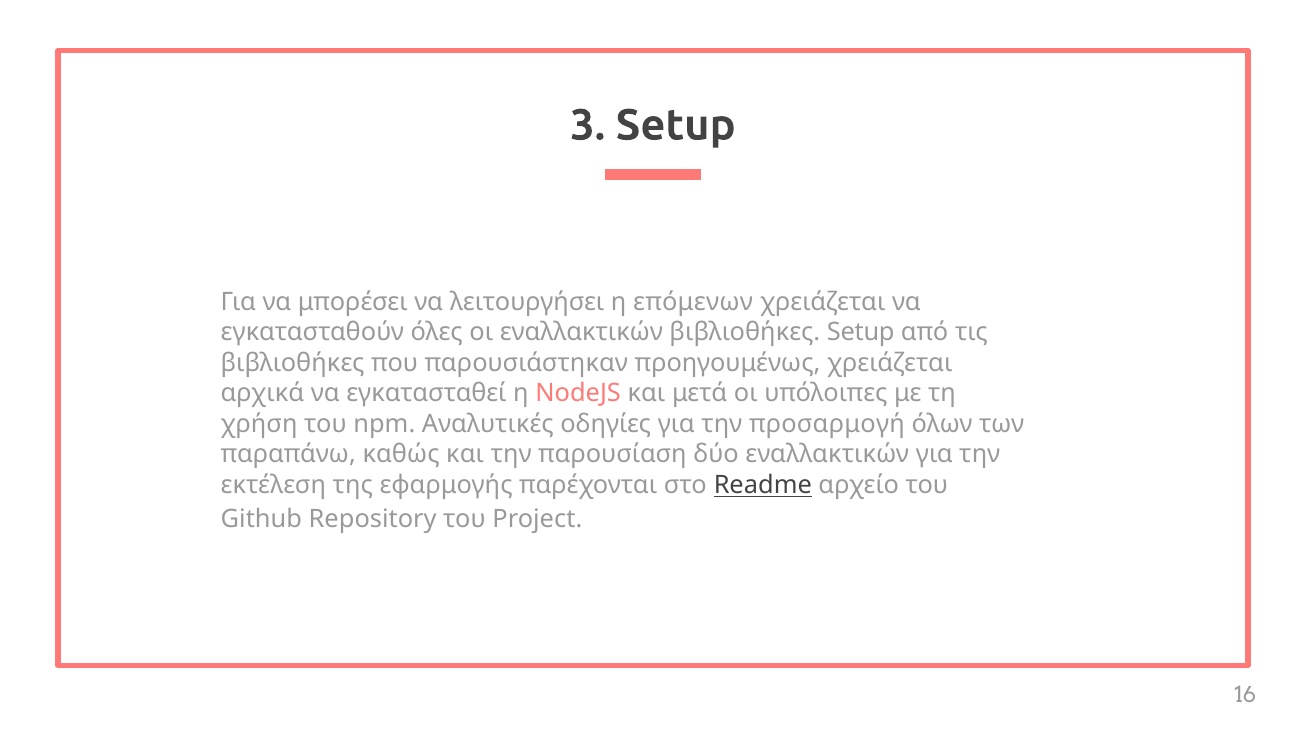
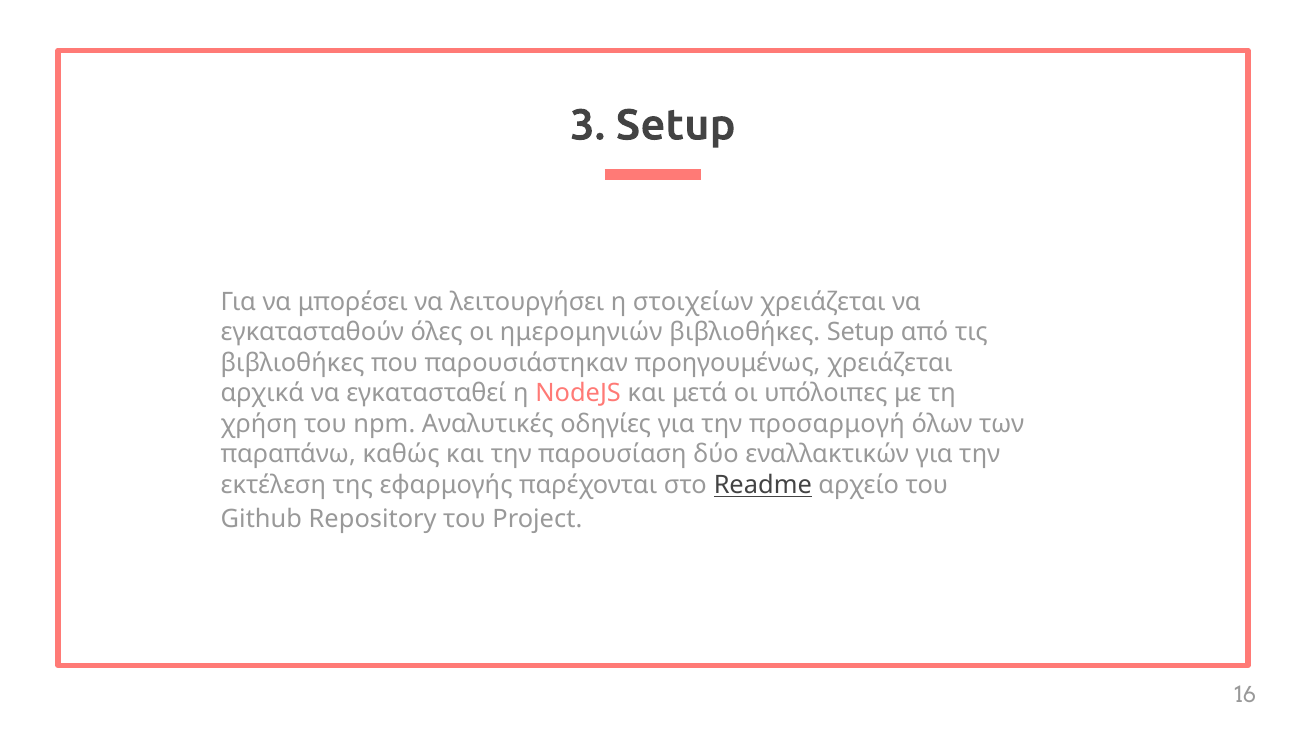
επόμενων: επόμενων -> στοιχείων
οι εναλλακτικών: εναλλακτικών -> ημερομηνιών
